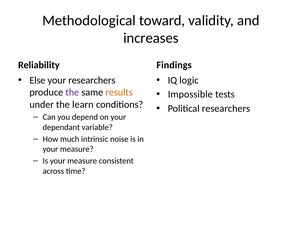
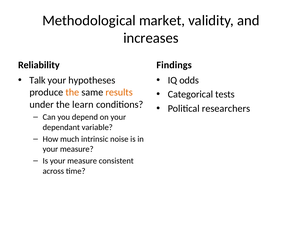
toward: toward -> market
Else: Else -> Talk
your researchers: researchers -> hypotheses
logic: logic -> odds
the at (72, 92) colour: purple -> orange
Impossible: Impossible -> Categorical
